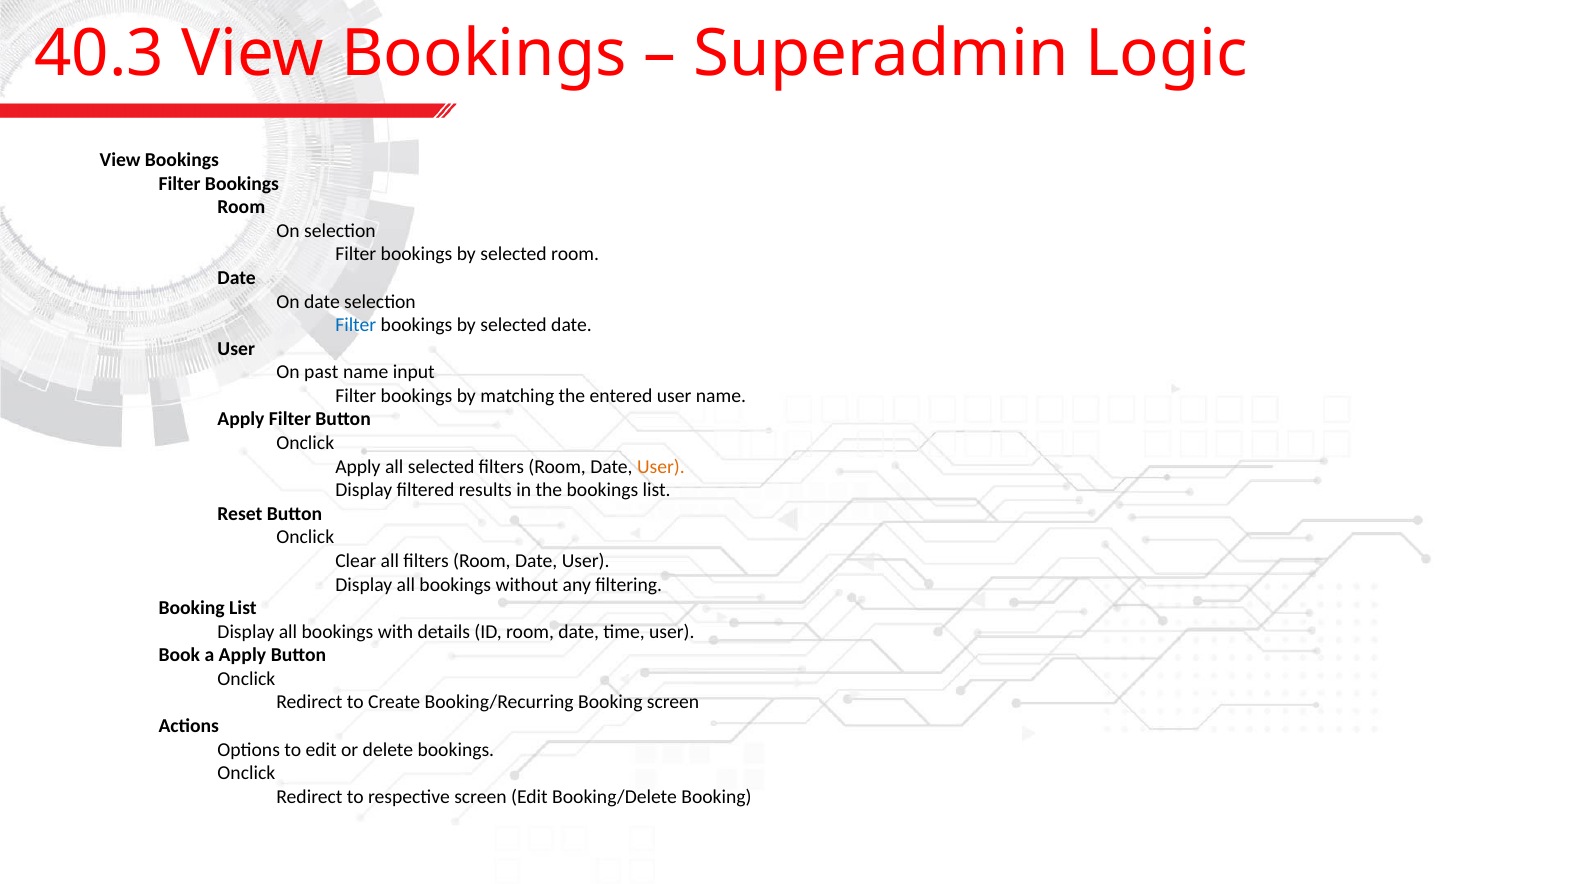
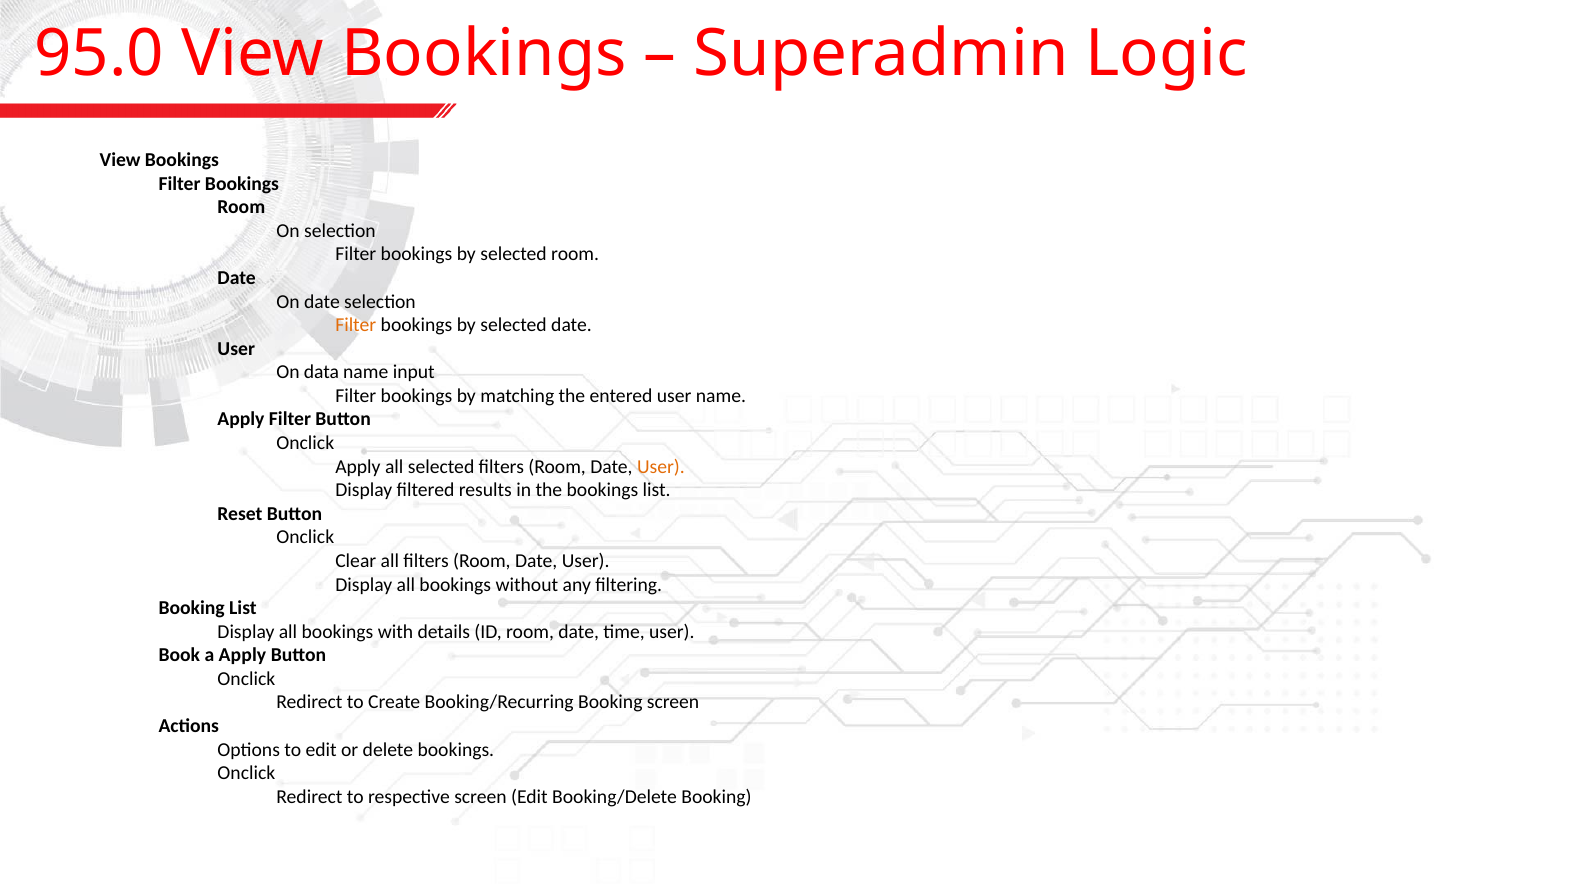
40.3: 40.3 -> 95.0
Filter at (356, 325) colour: blue -> orange
past: past -> data
